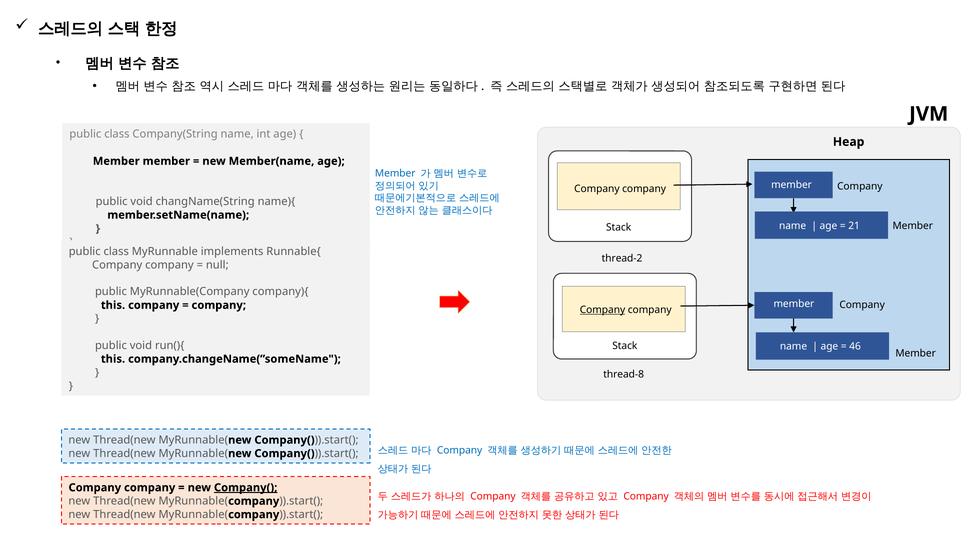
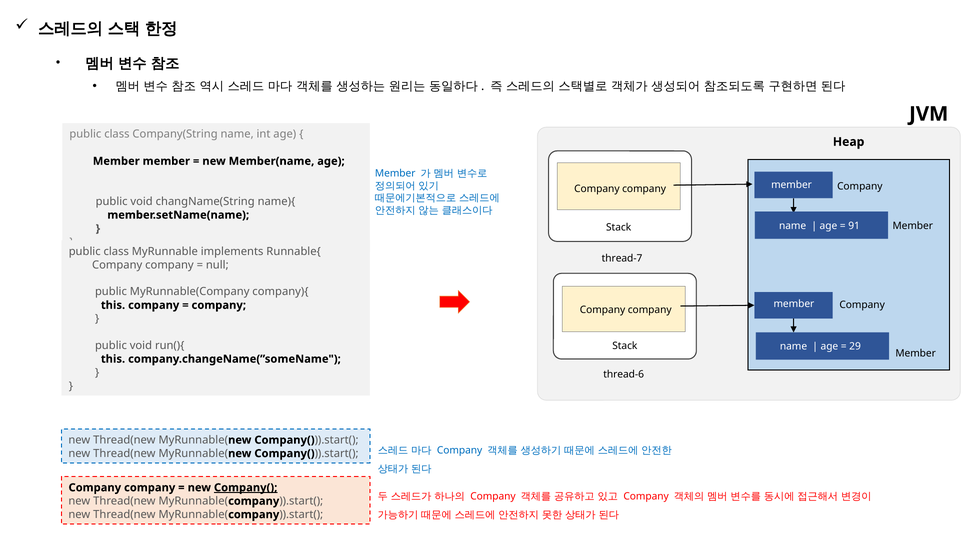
21: 21 -> 91
thread-2: thread-2 -> thread-7
Company at (603, 310) underline: present -> none
46: 46 -> 29
thread-8: thread-8 -> thread-6
